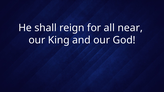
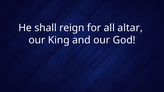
near: near -> altar
